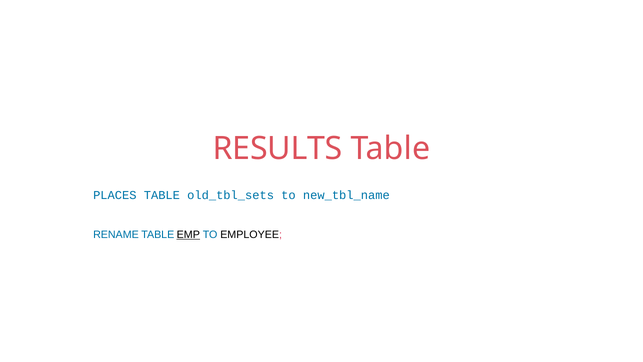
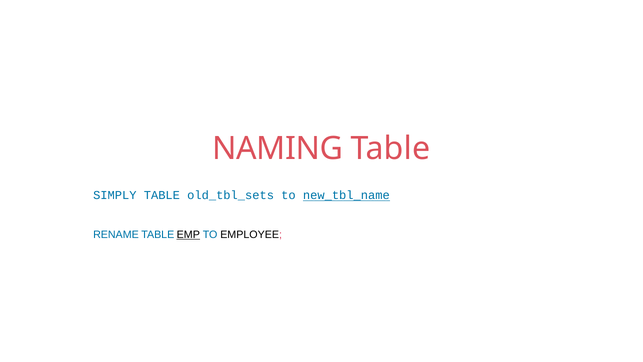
RESULTS: RESULTS -> NAMING
PLACES: PLACES -> SIMPLY
new_tbl_name underline: none -> present
